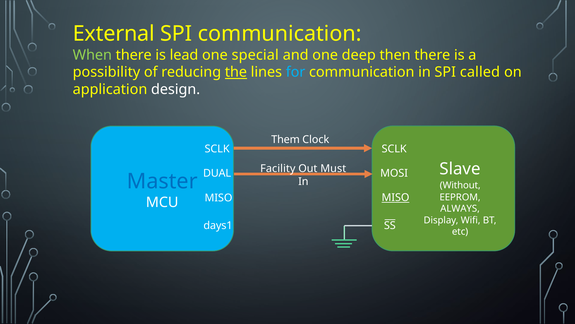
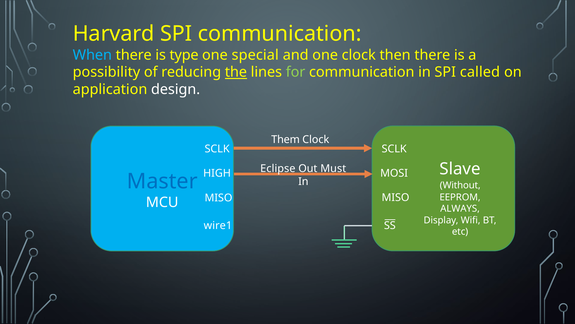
External: External -> Harvard
When colour: light green -> light blue
lead: lead -> type
one deep: deep -> clock
for colour: light blue -> light green
Facility: Facility -> Eclipse
DUAL: DUAL -> HIGH
MISO at (396, 197) underline: present -> none
days1: days1 -> wire1
